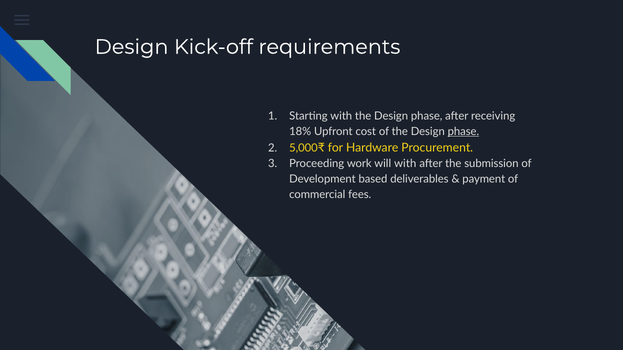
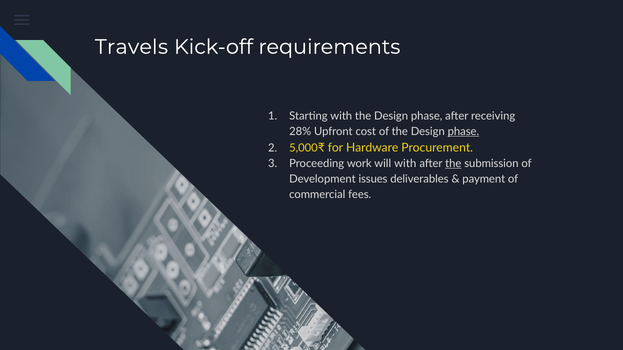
Design at (132, 47): Design -> Travels
18%: 18% -> 28%
the at (453, 164) underline: none -> present
based: based -> issues
